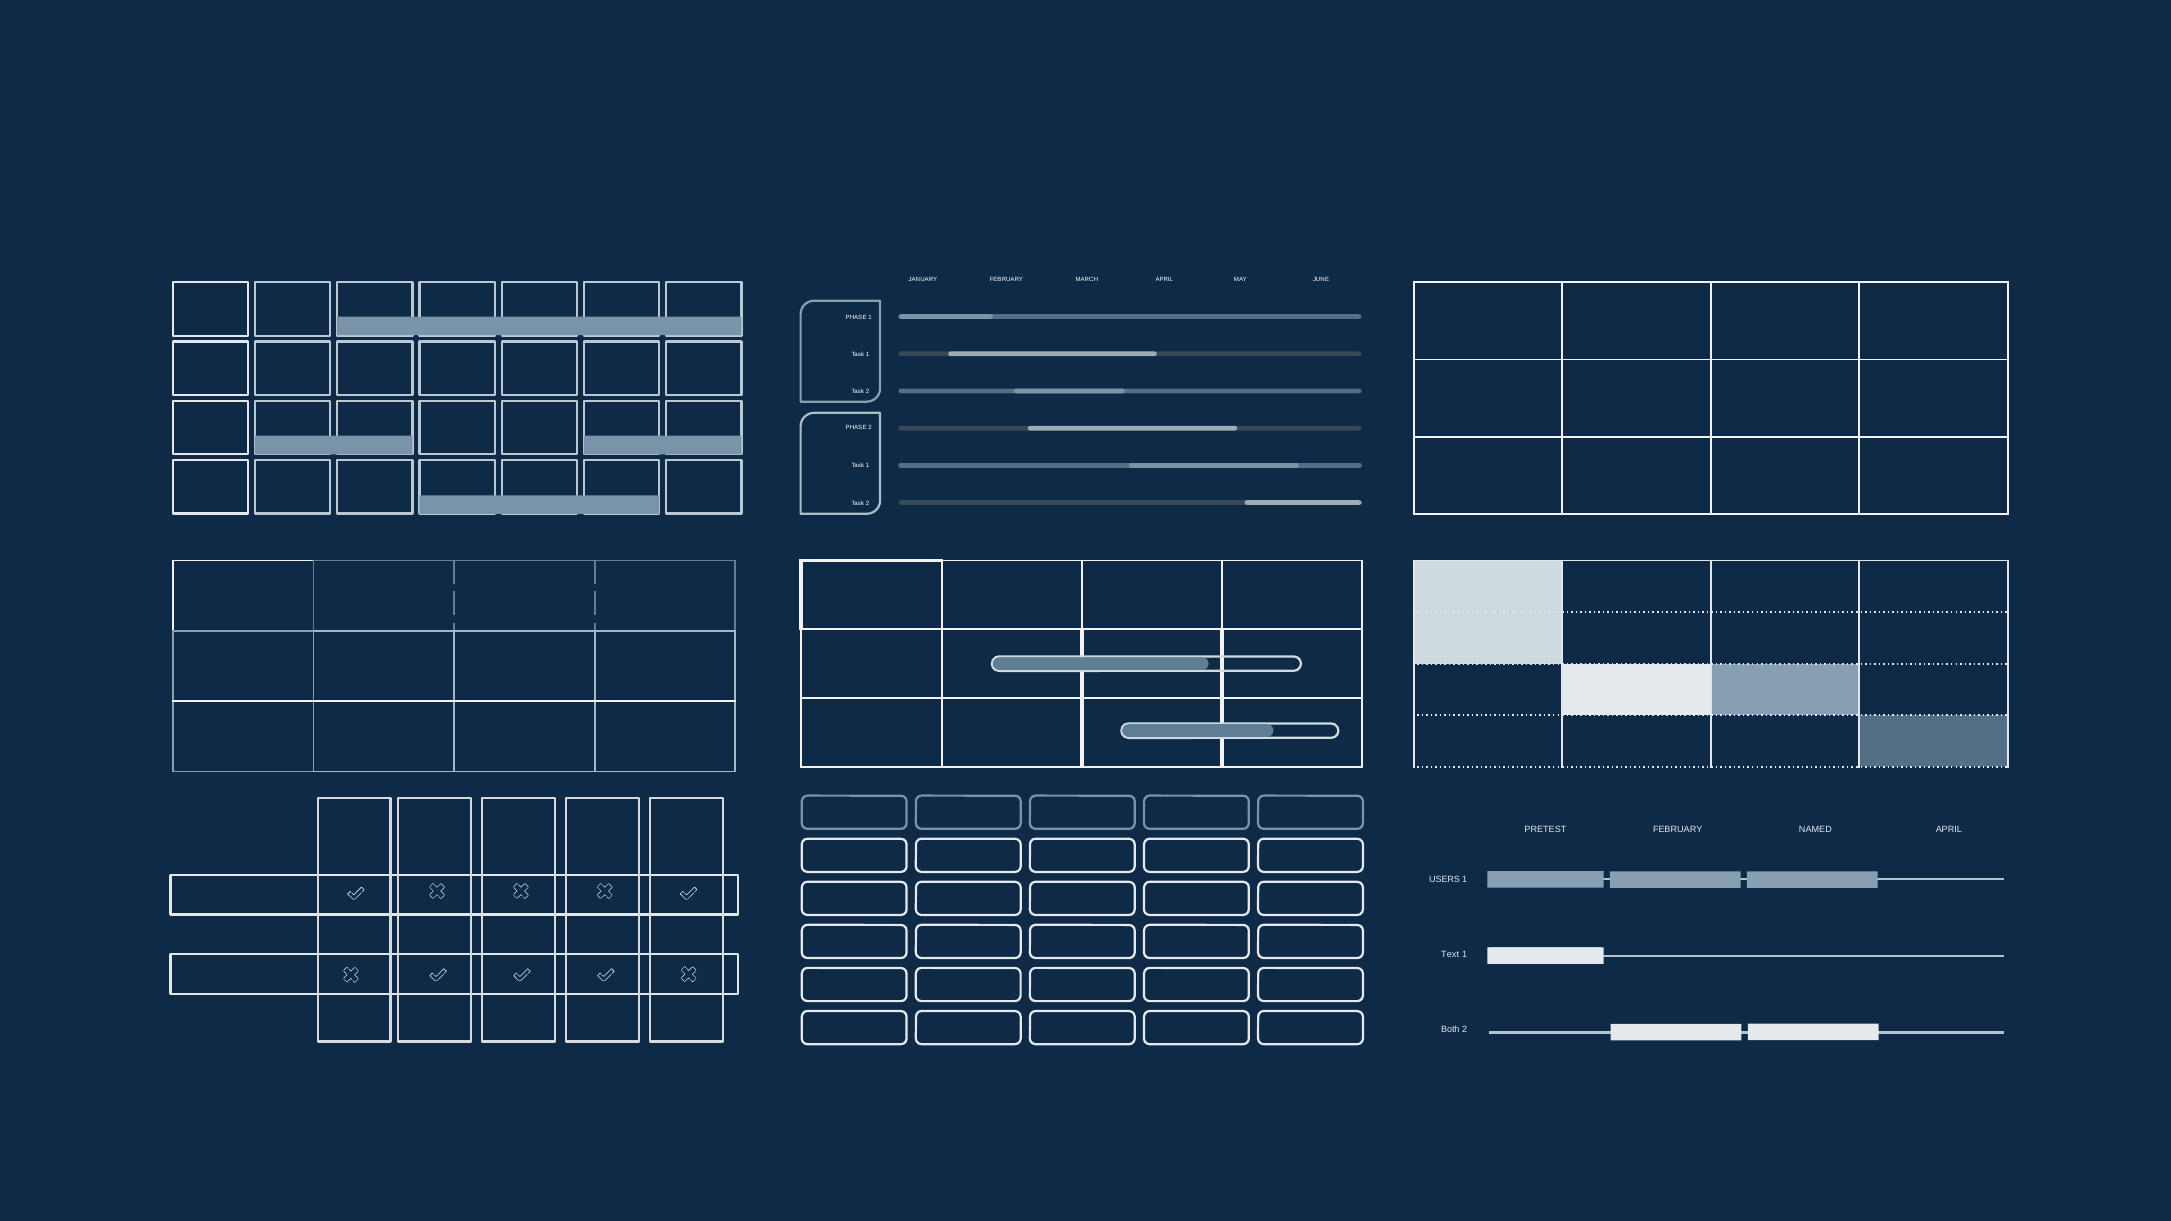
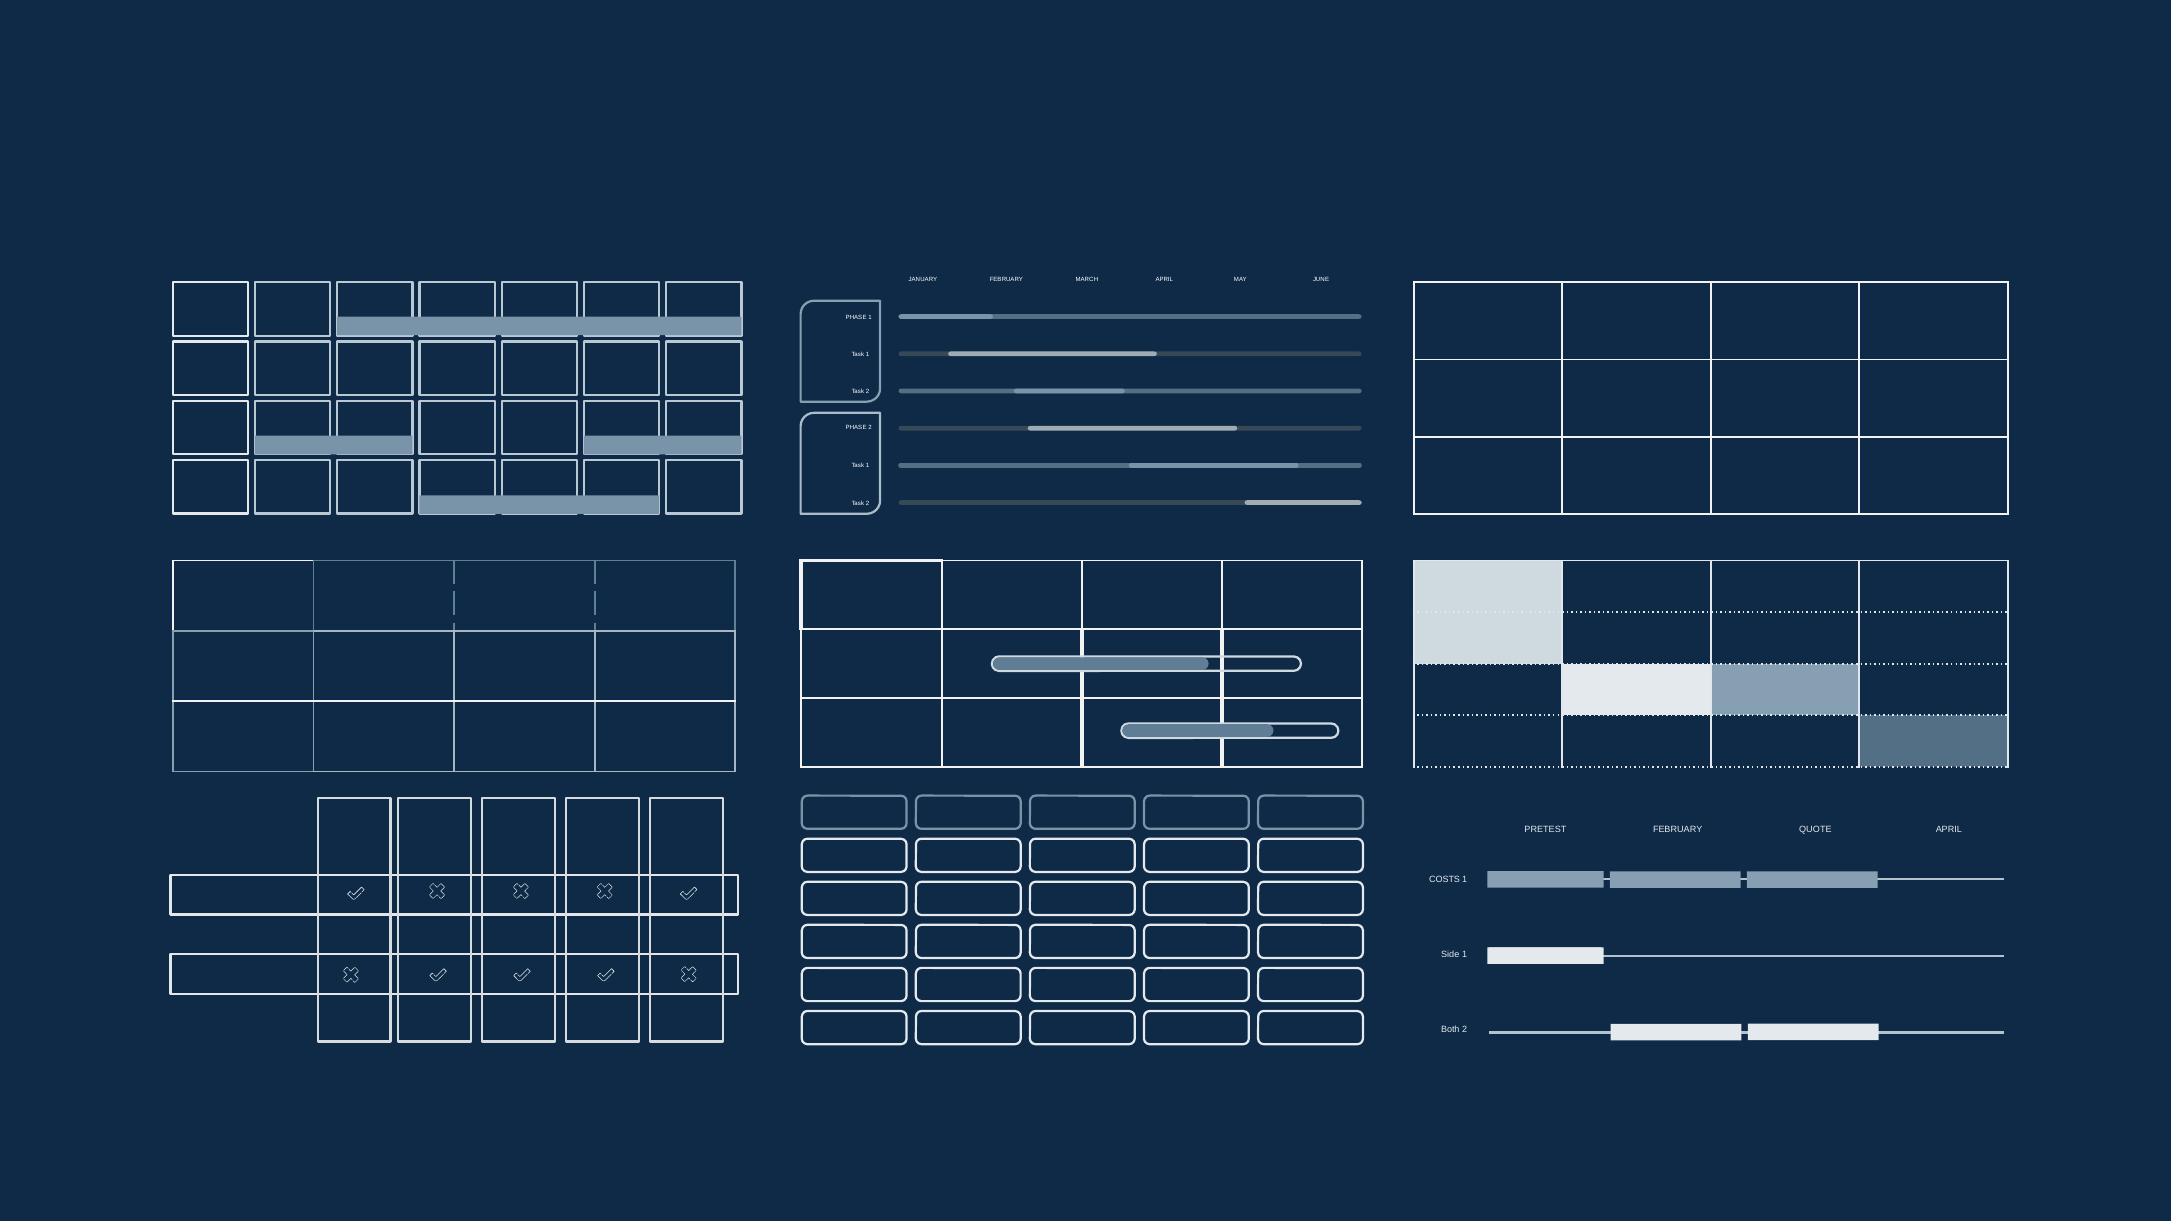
NAMED: NAMED -> QUOTE
USERS: USERS -> COSTS
Text: Text -> Side
